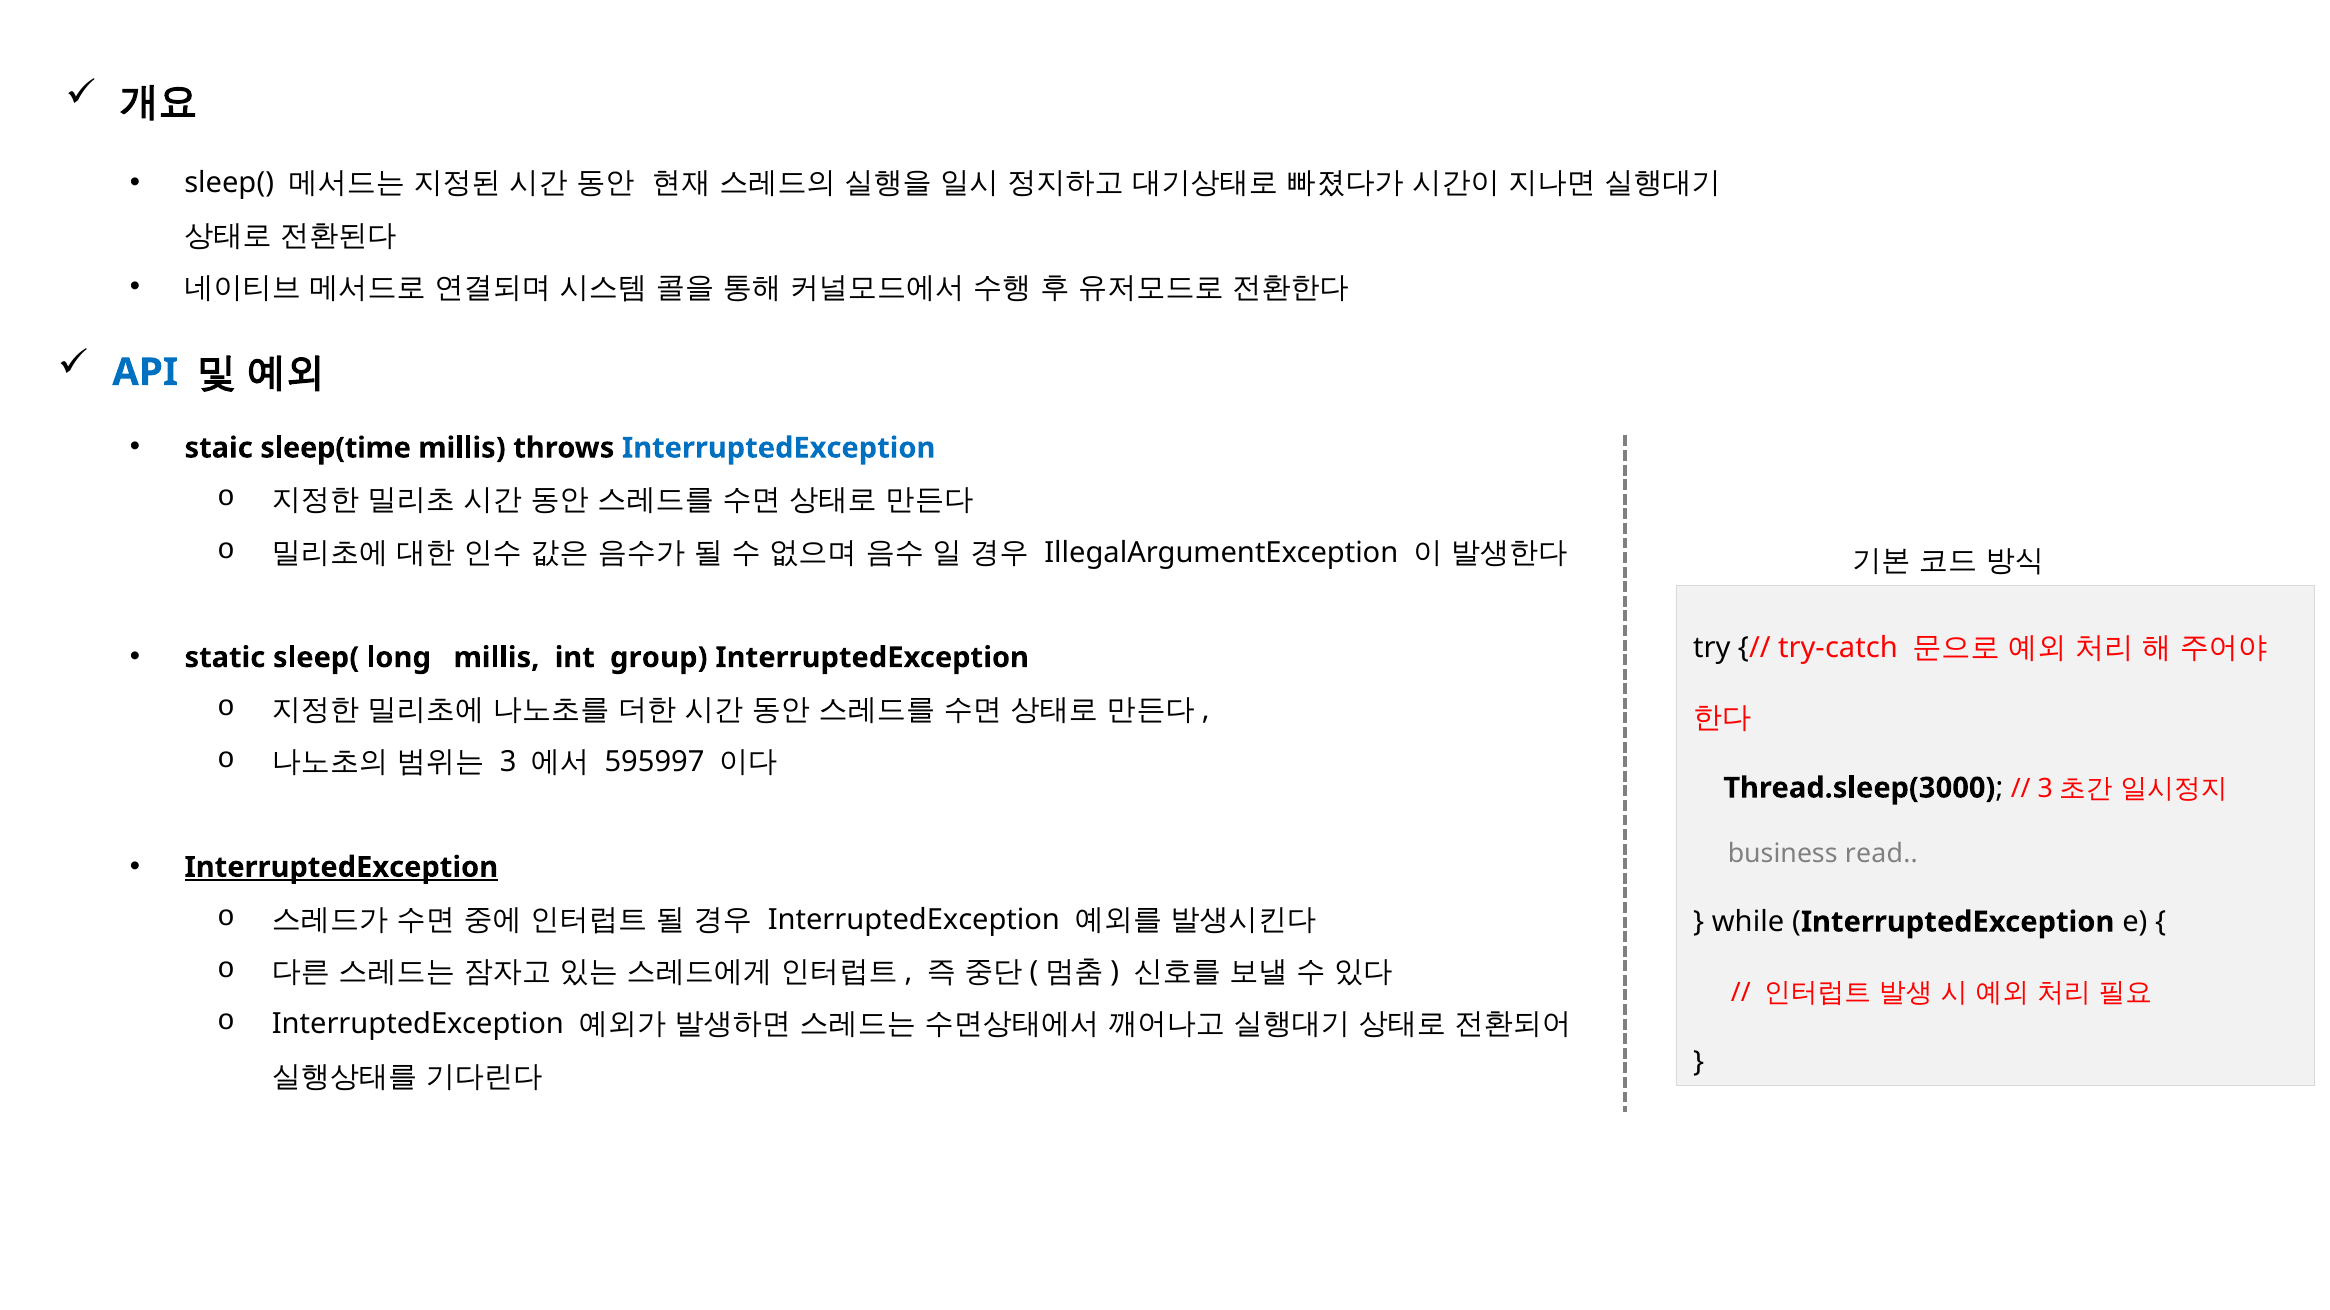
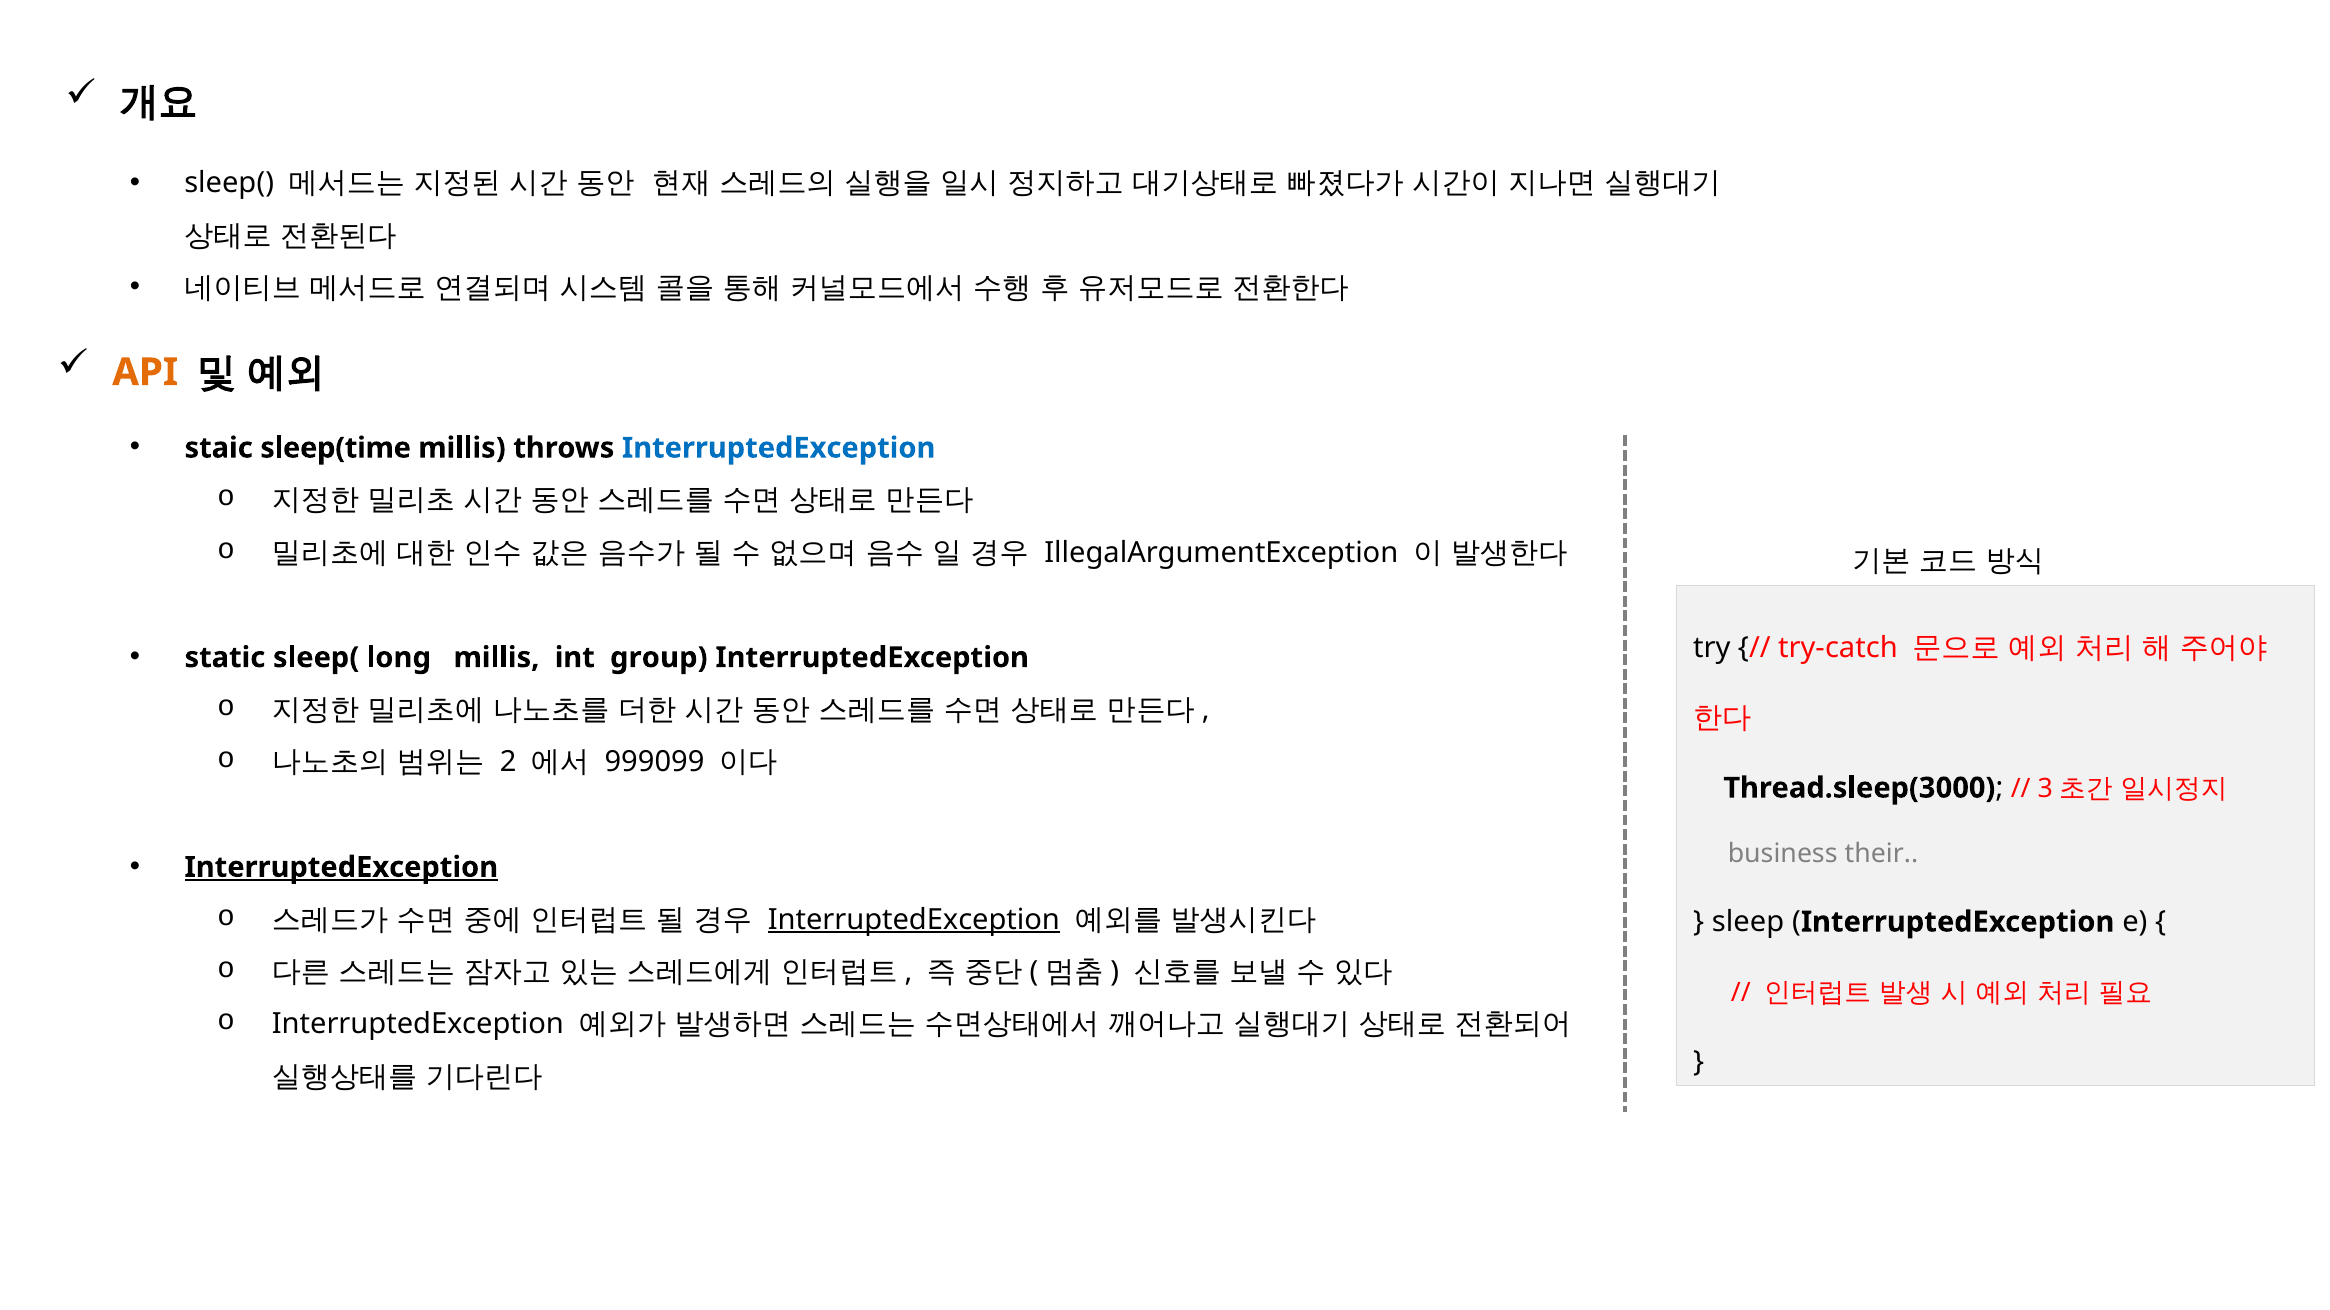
API colour: blue -> orange
3: 3 -> 2
595997: 595997 -> 999099
read: read -> their
InterruptedException at (914, 920) underline: none -> present
while: while -> sleep
